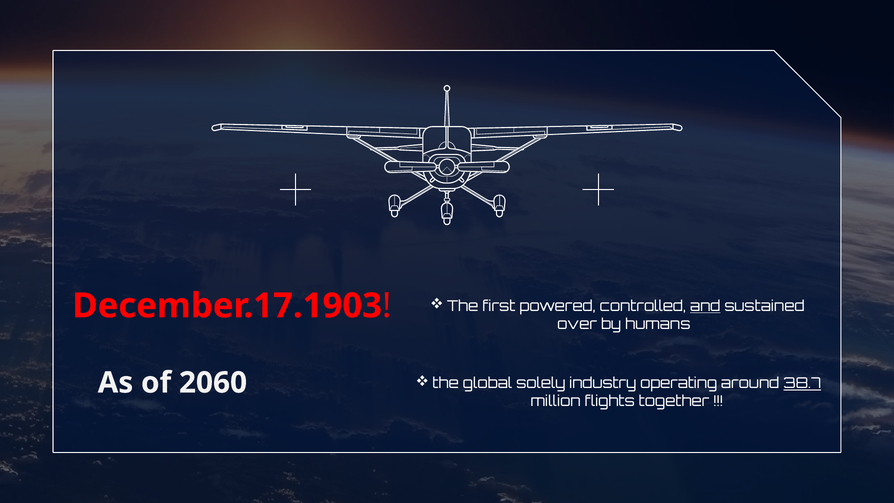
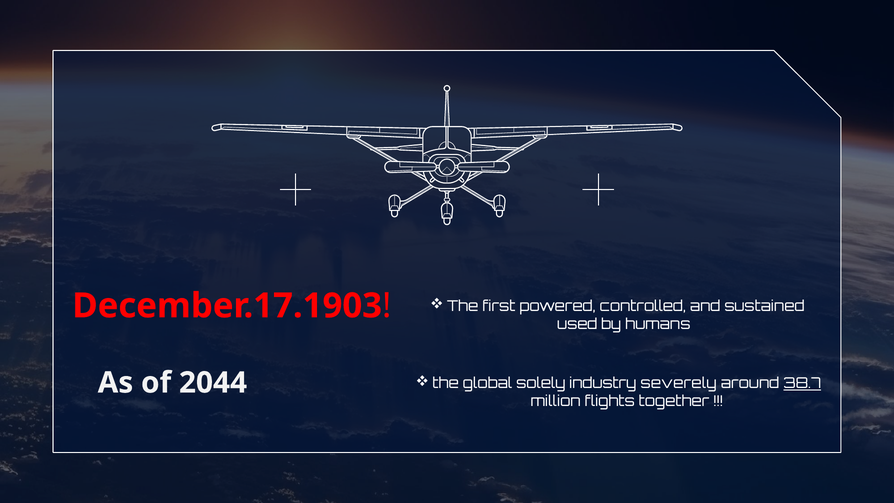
and underline: present -> none
over: over -> used
2060: 2060 -> 2044
operating: operating -> severely
